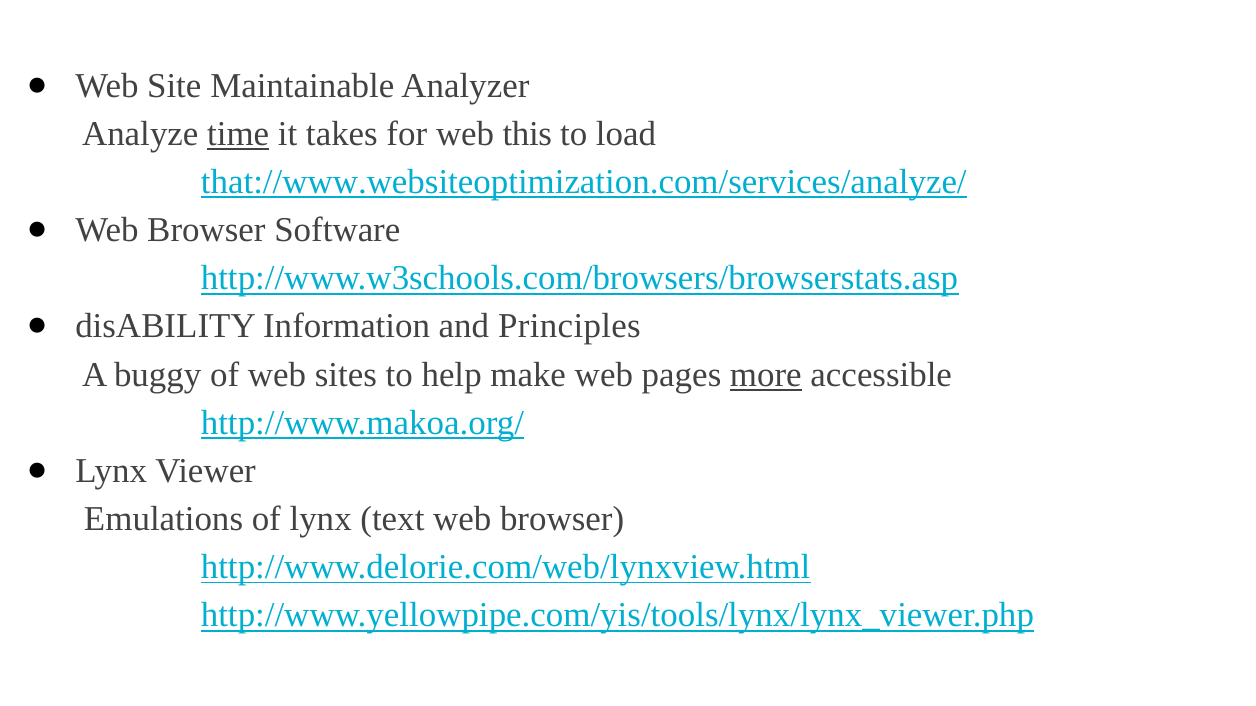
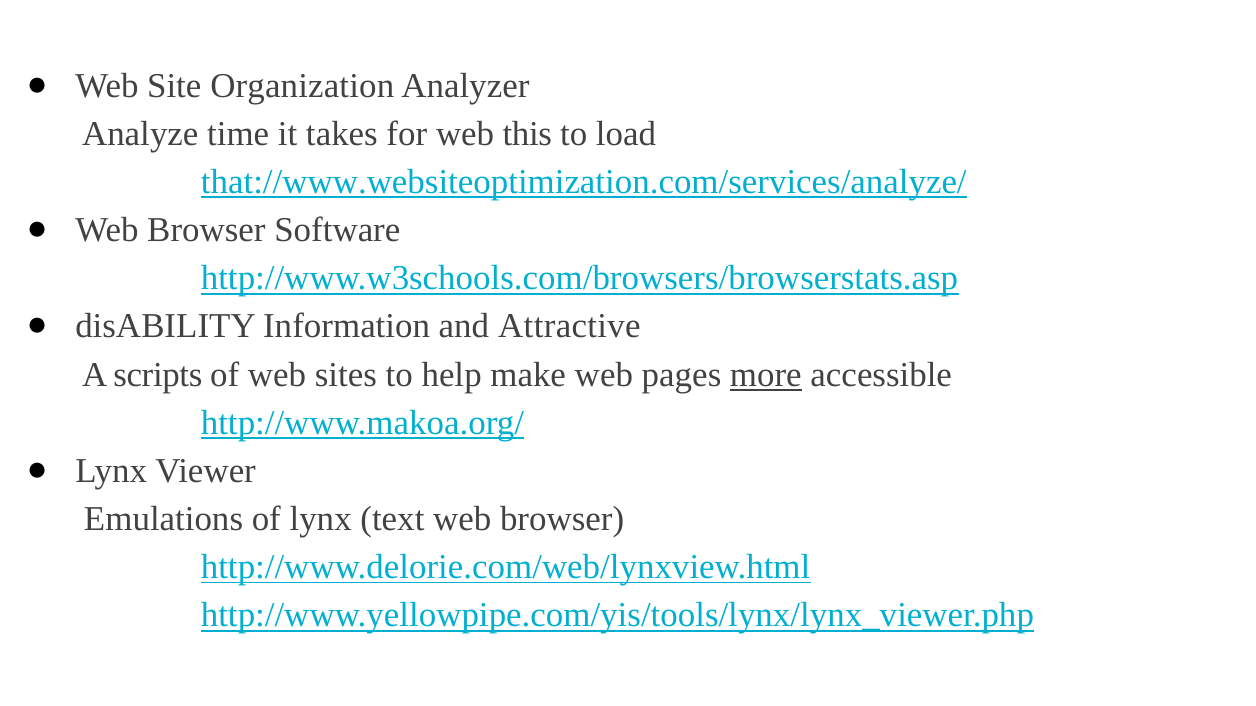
Maintainable: Maintainable -> Organization
time underline: present -> none
Principles: Principles -> Attractive
buggy: buggy -> scripts
